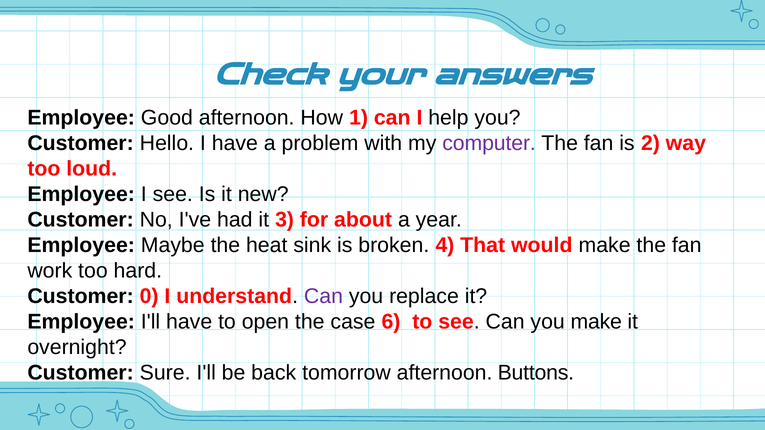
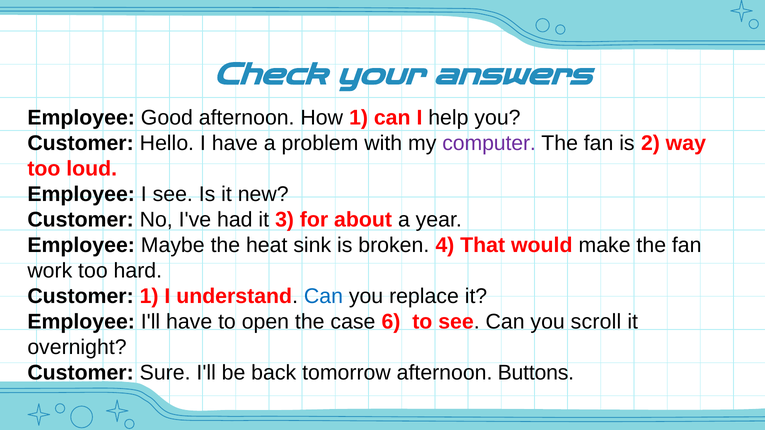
Customer 0: 0 -> 1
Can at (323, 296) colour: purple -> blue
you make: make -> scroll
